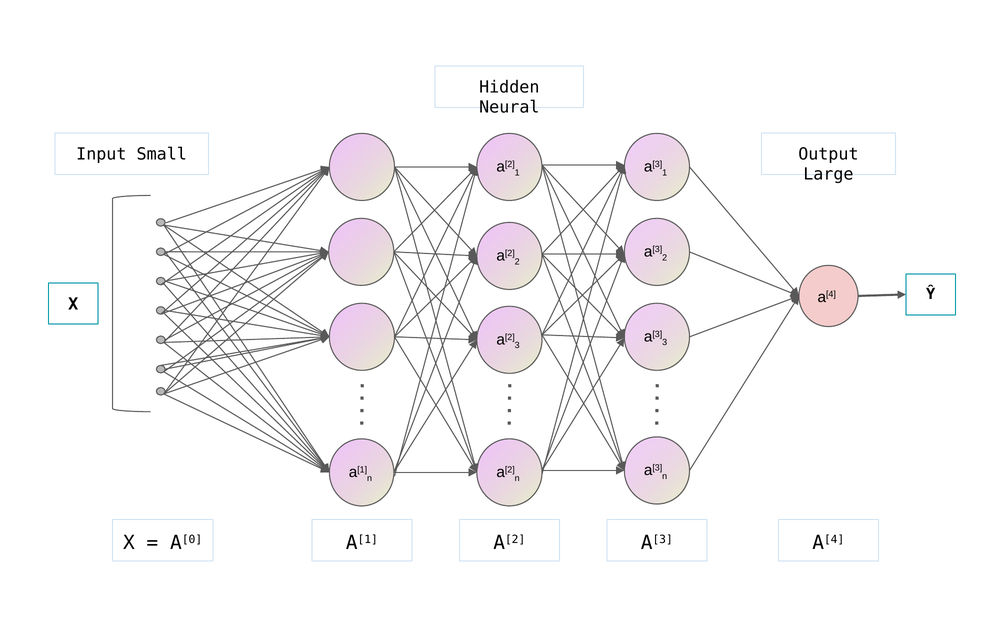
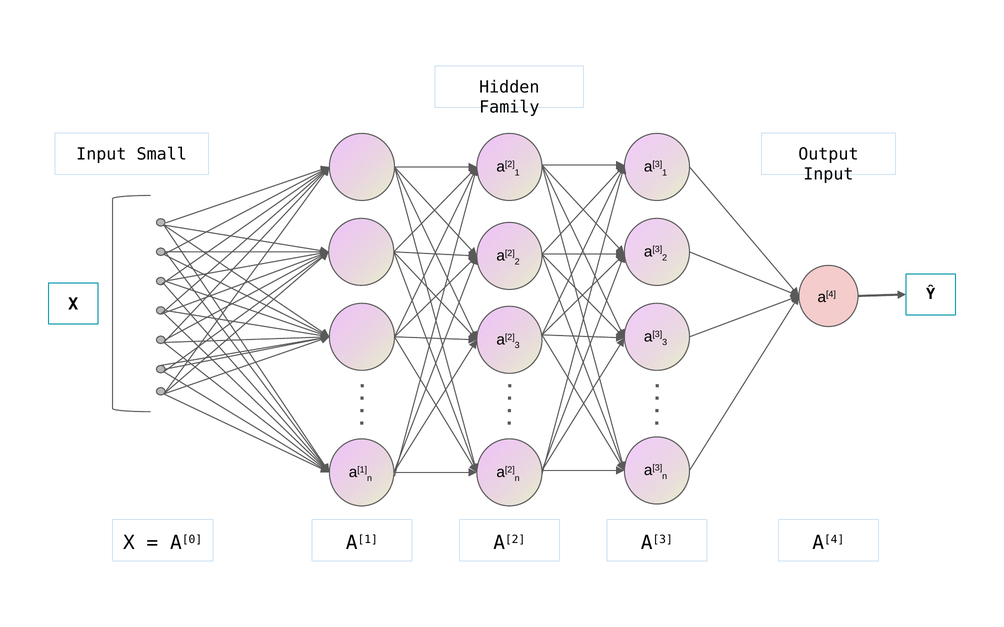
Neural: Neural -> Family
Large at (828, 174): Large -> Input
